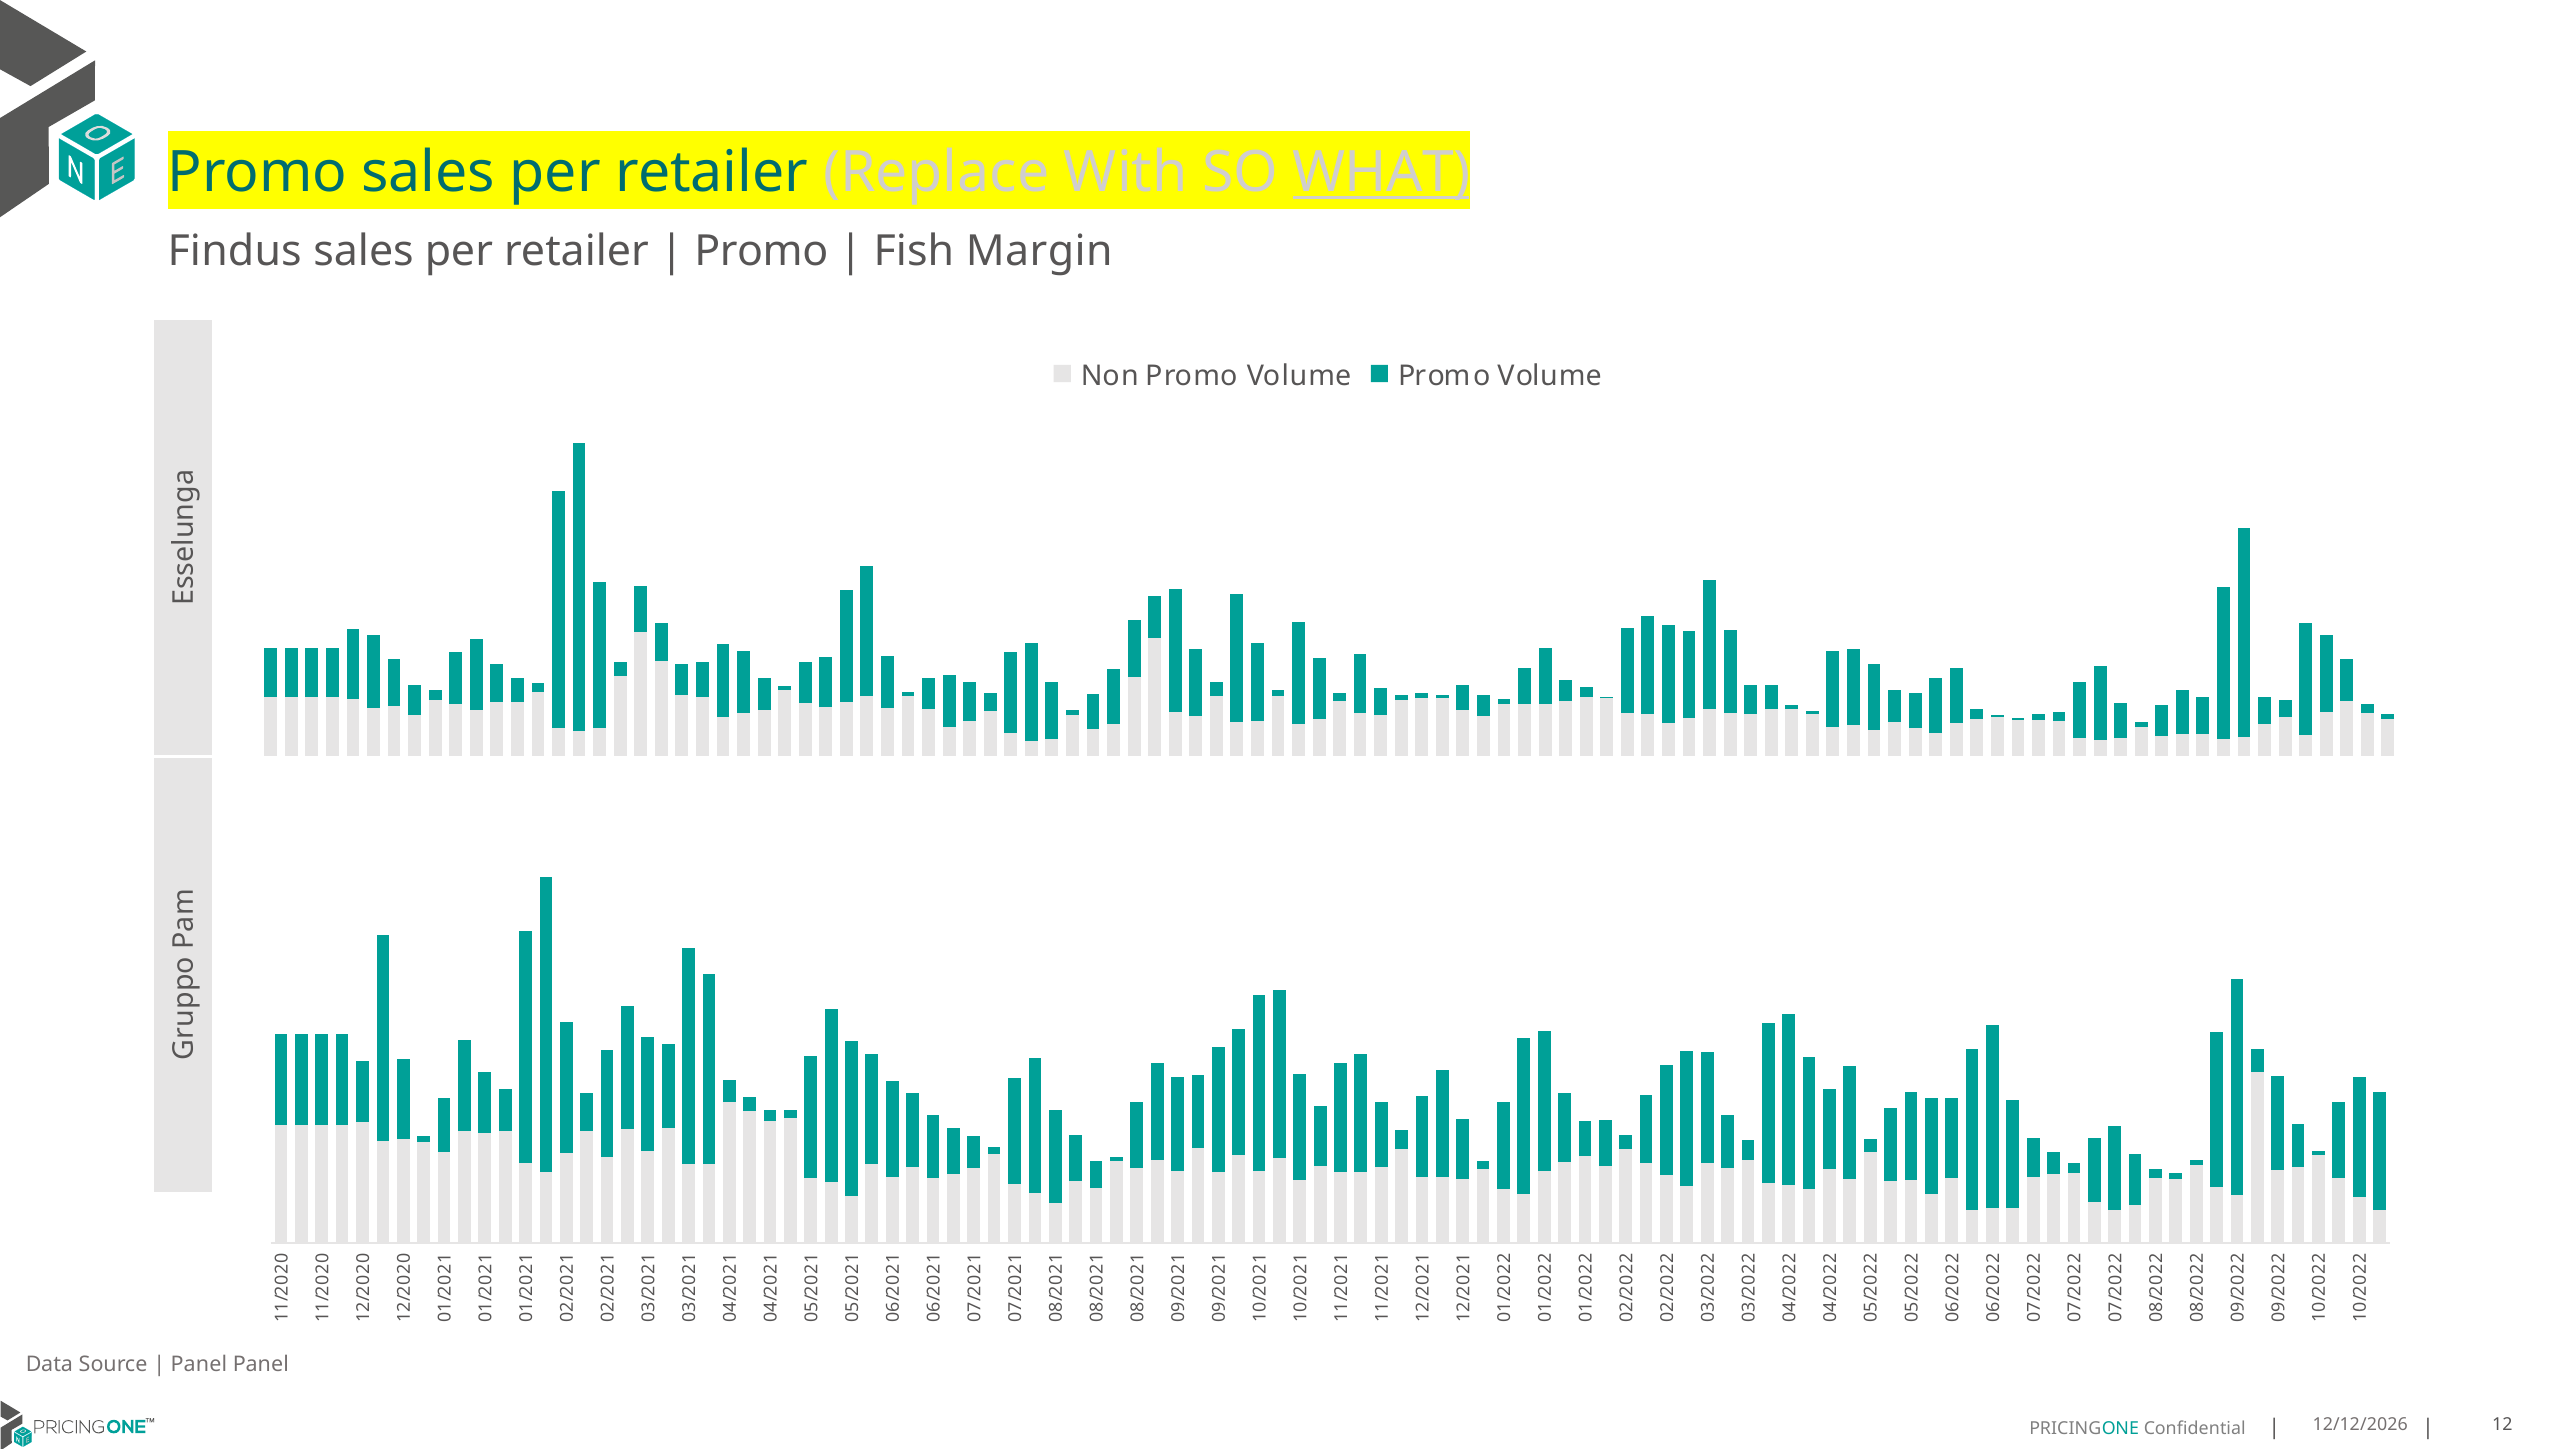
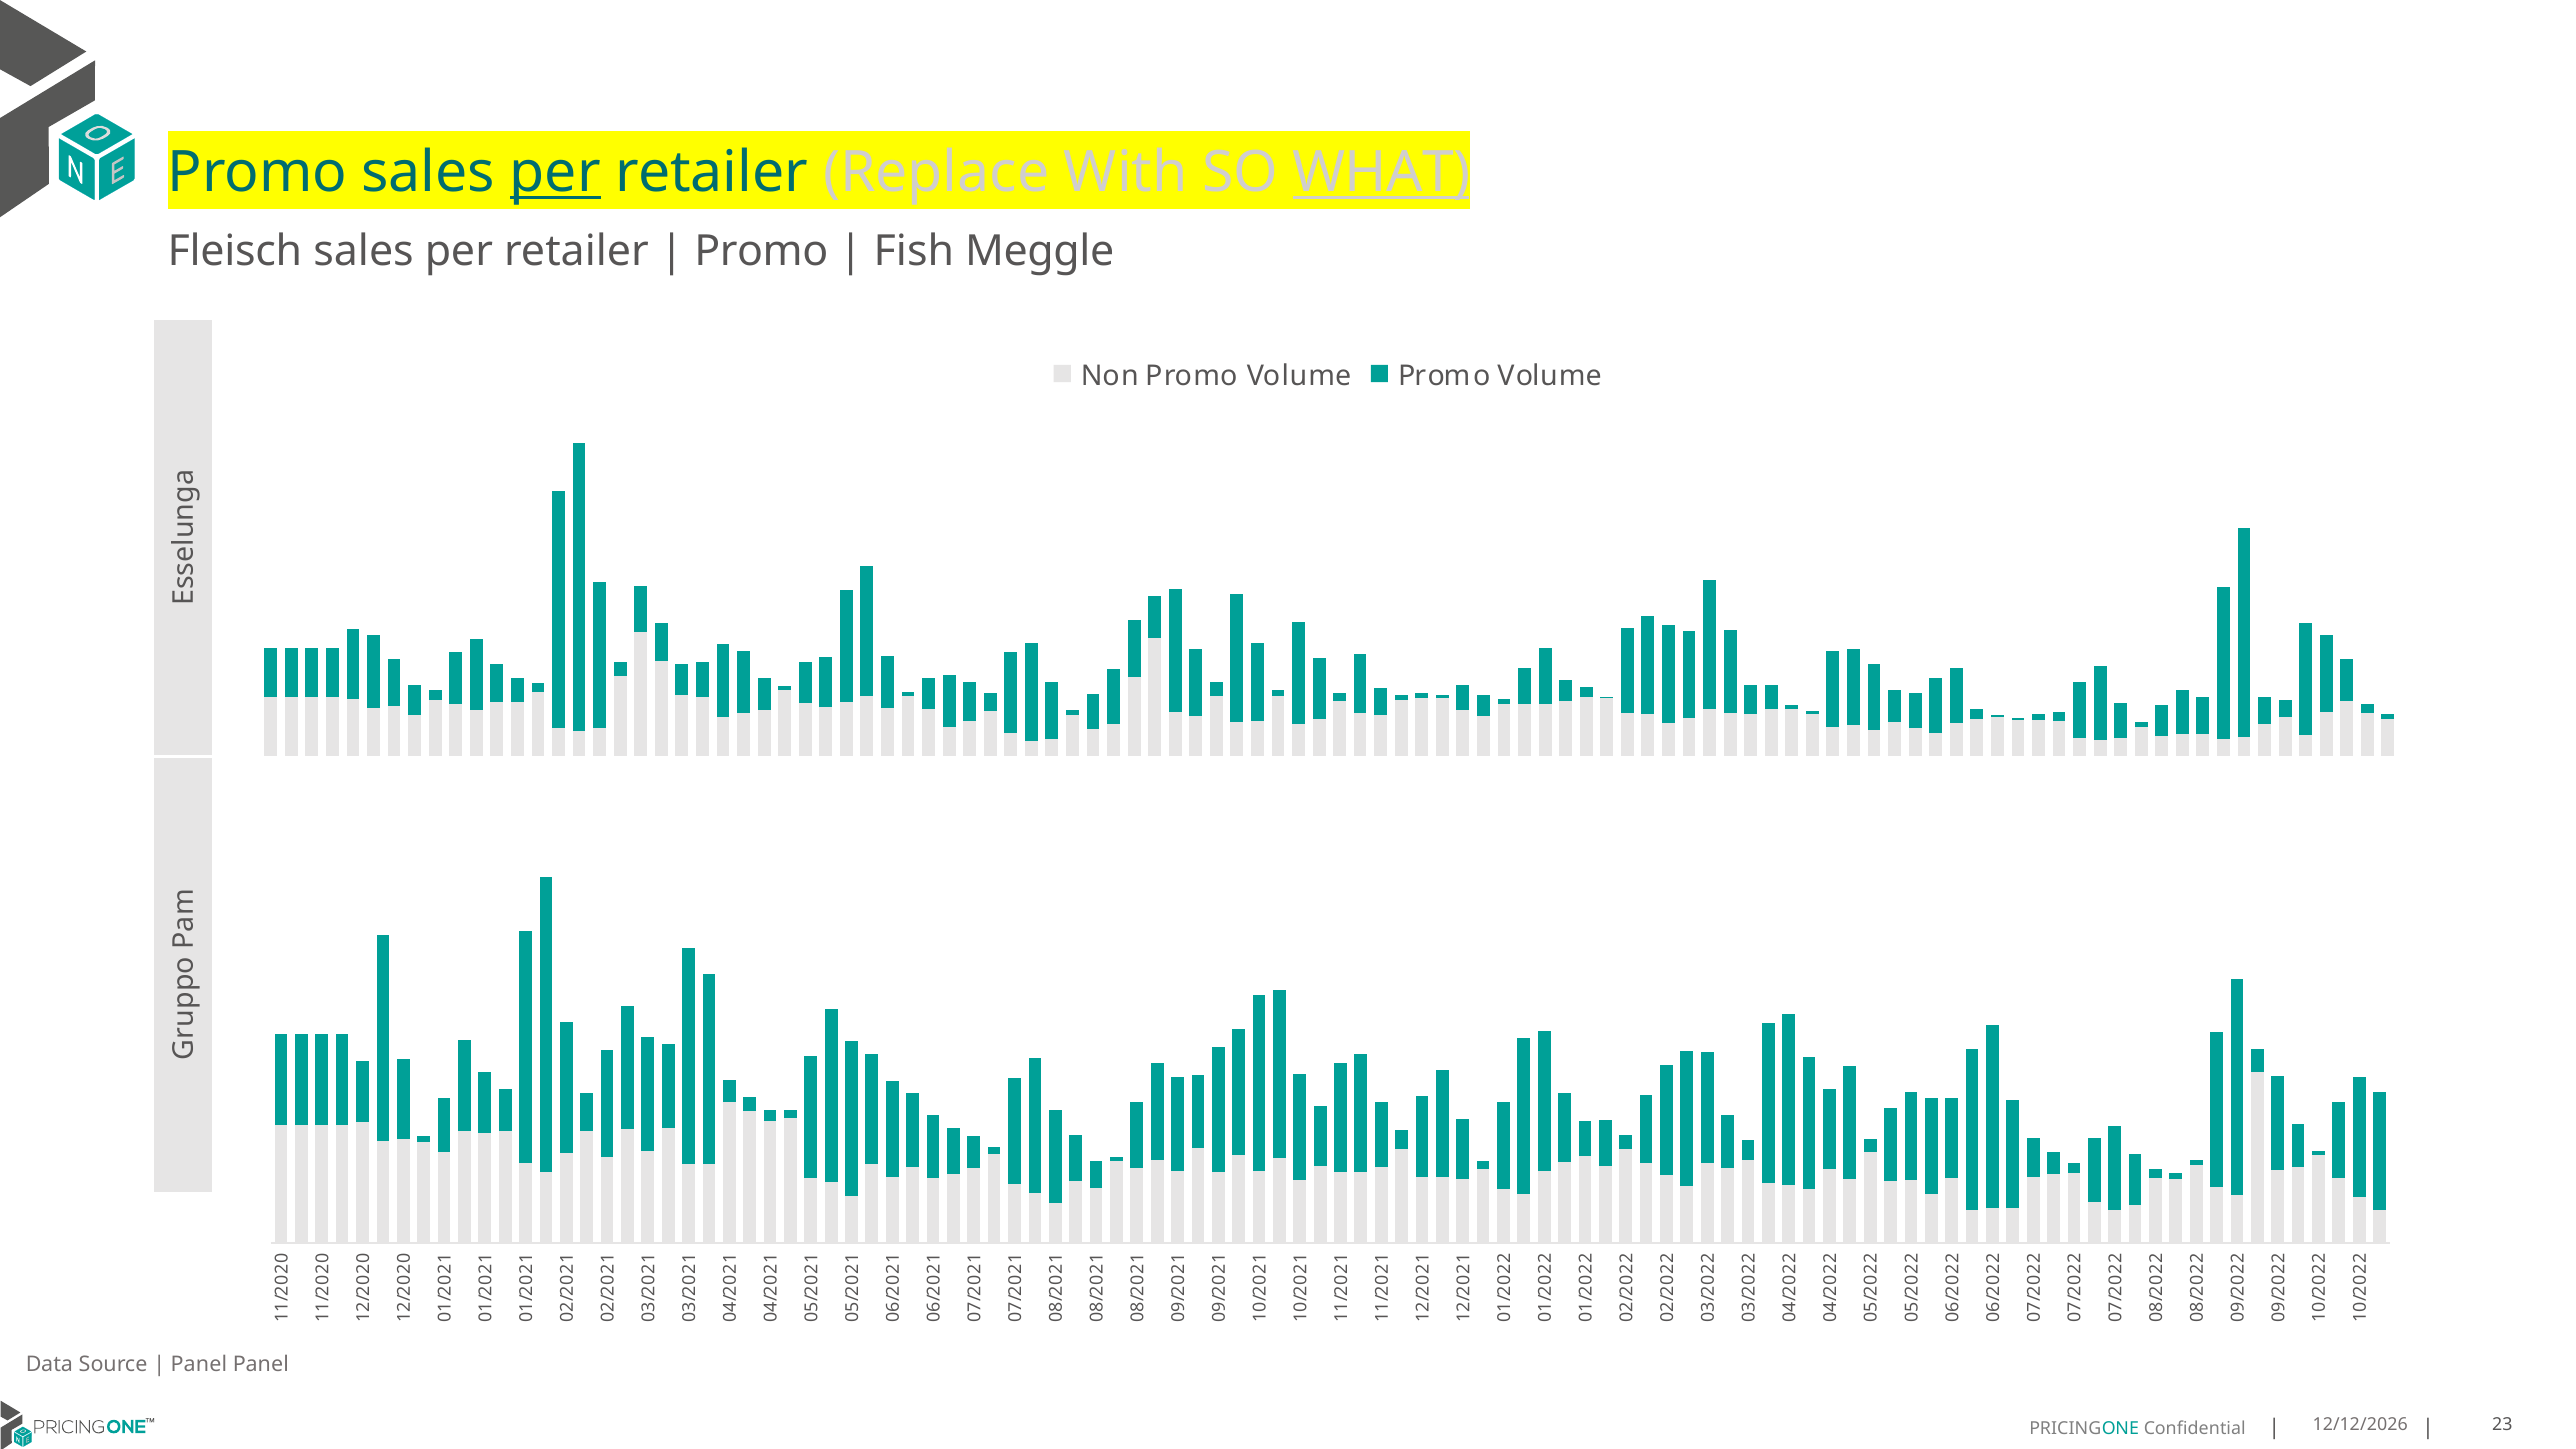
per at (555, 173) underline: none -> present
Findus: Findus -> Fleisch
Margin: Margin -> Meggle
12: 12 -> 23
